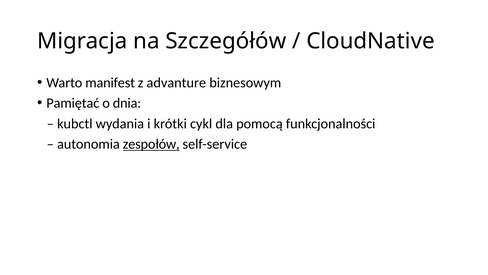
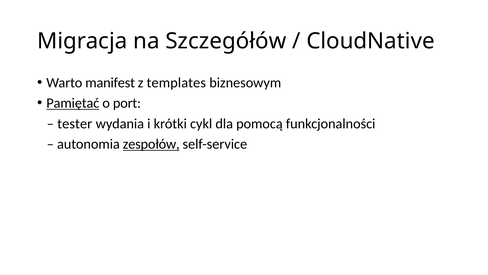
advanture: advanture -> templates
Pamiętać underline: none -> present
dnia: dnia -> port
kubctl: kubctl -> tester
